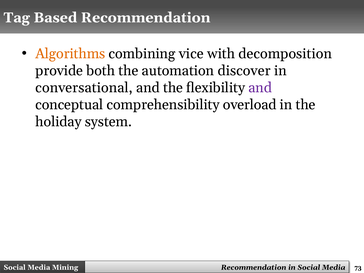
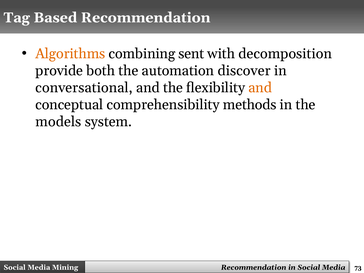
vice: vice -> sent
and at (260, 88) colour: purple -> orange
overload: overload -> methods
holiday: holiday -> models
